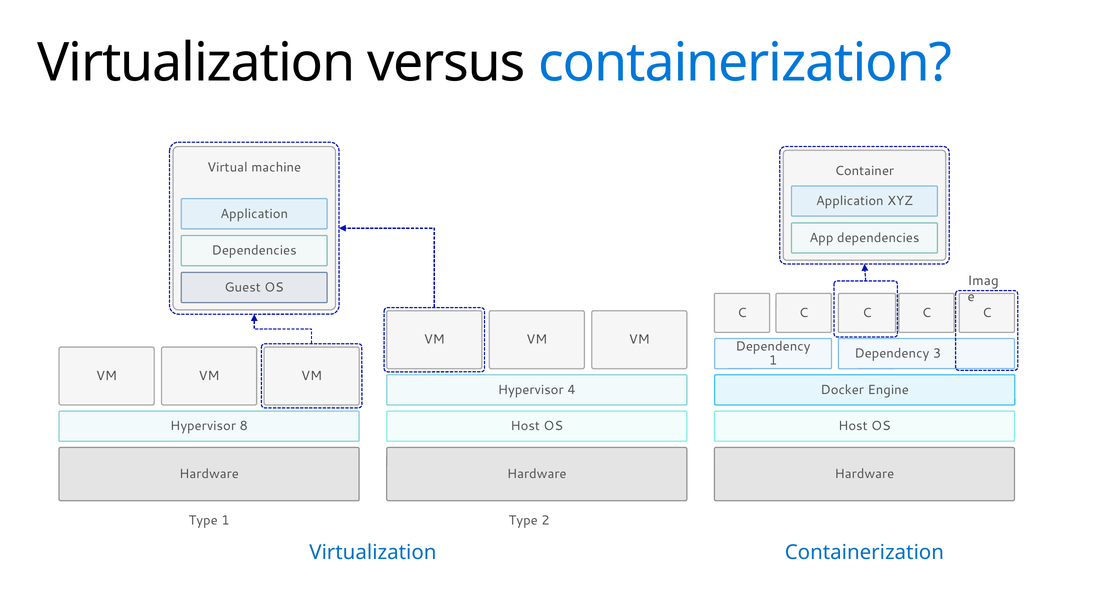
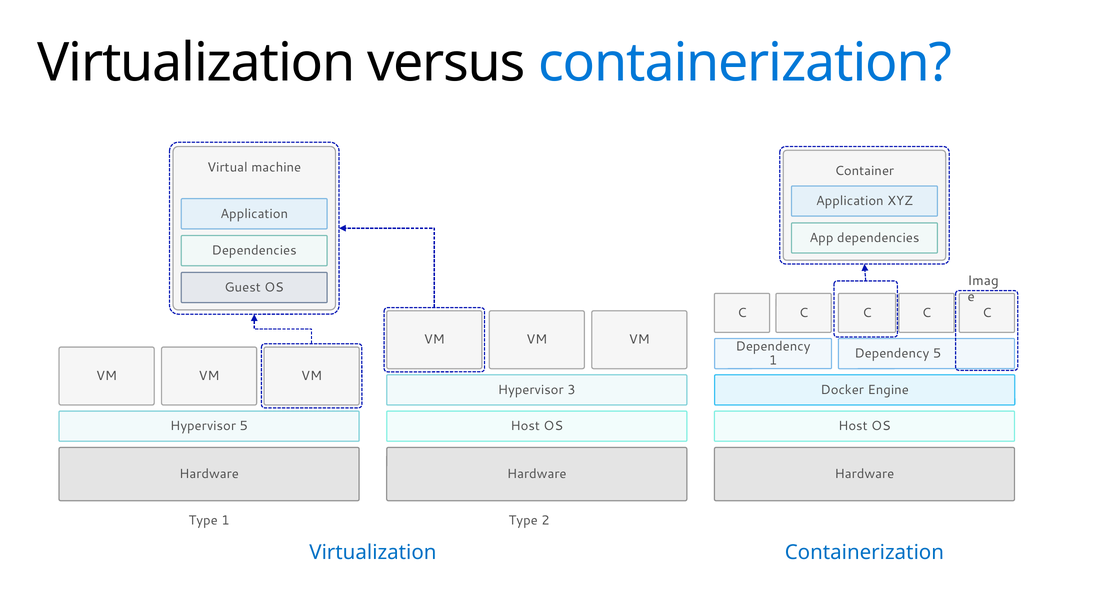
Dependency 3: 3 -> 5
4: 4 -> 3
Hypervisor 8: 8 -> 5
